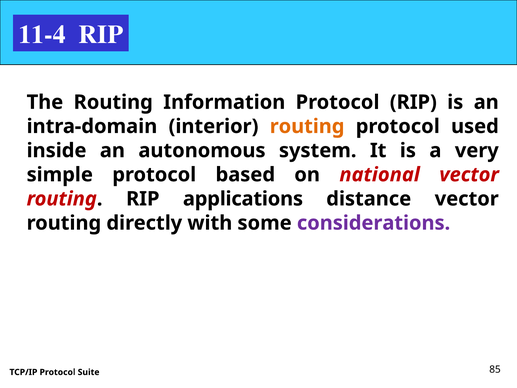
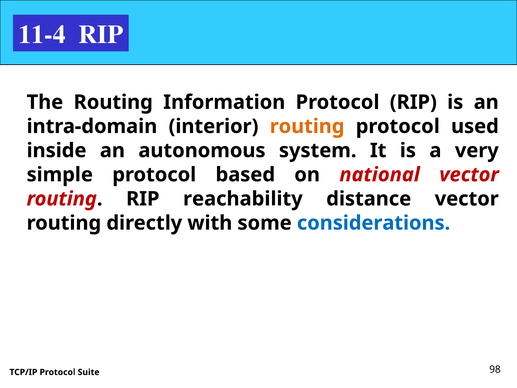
applications: applications -> reachability
considerations colour: purple -> blue
85: 85 -> 98
